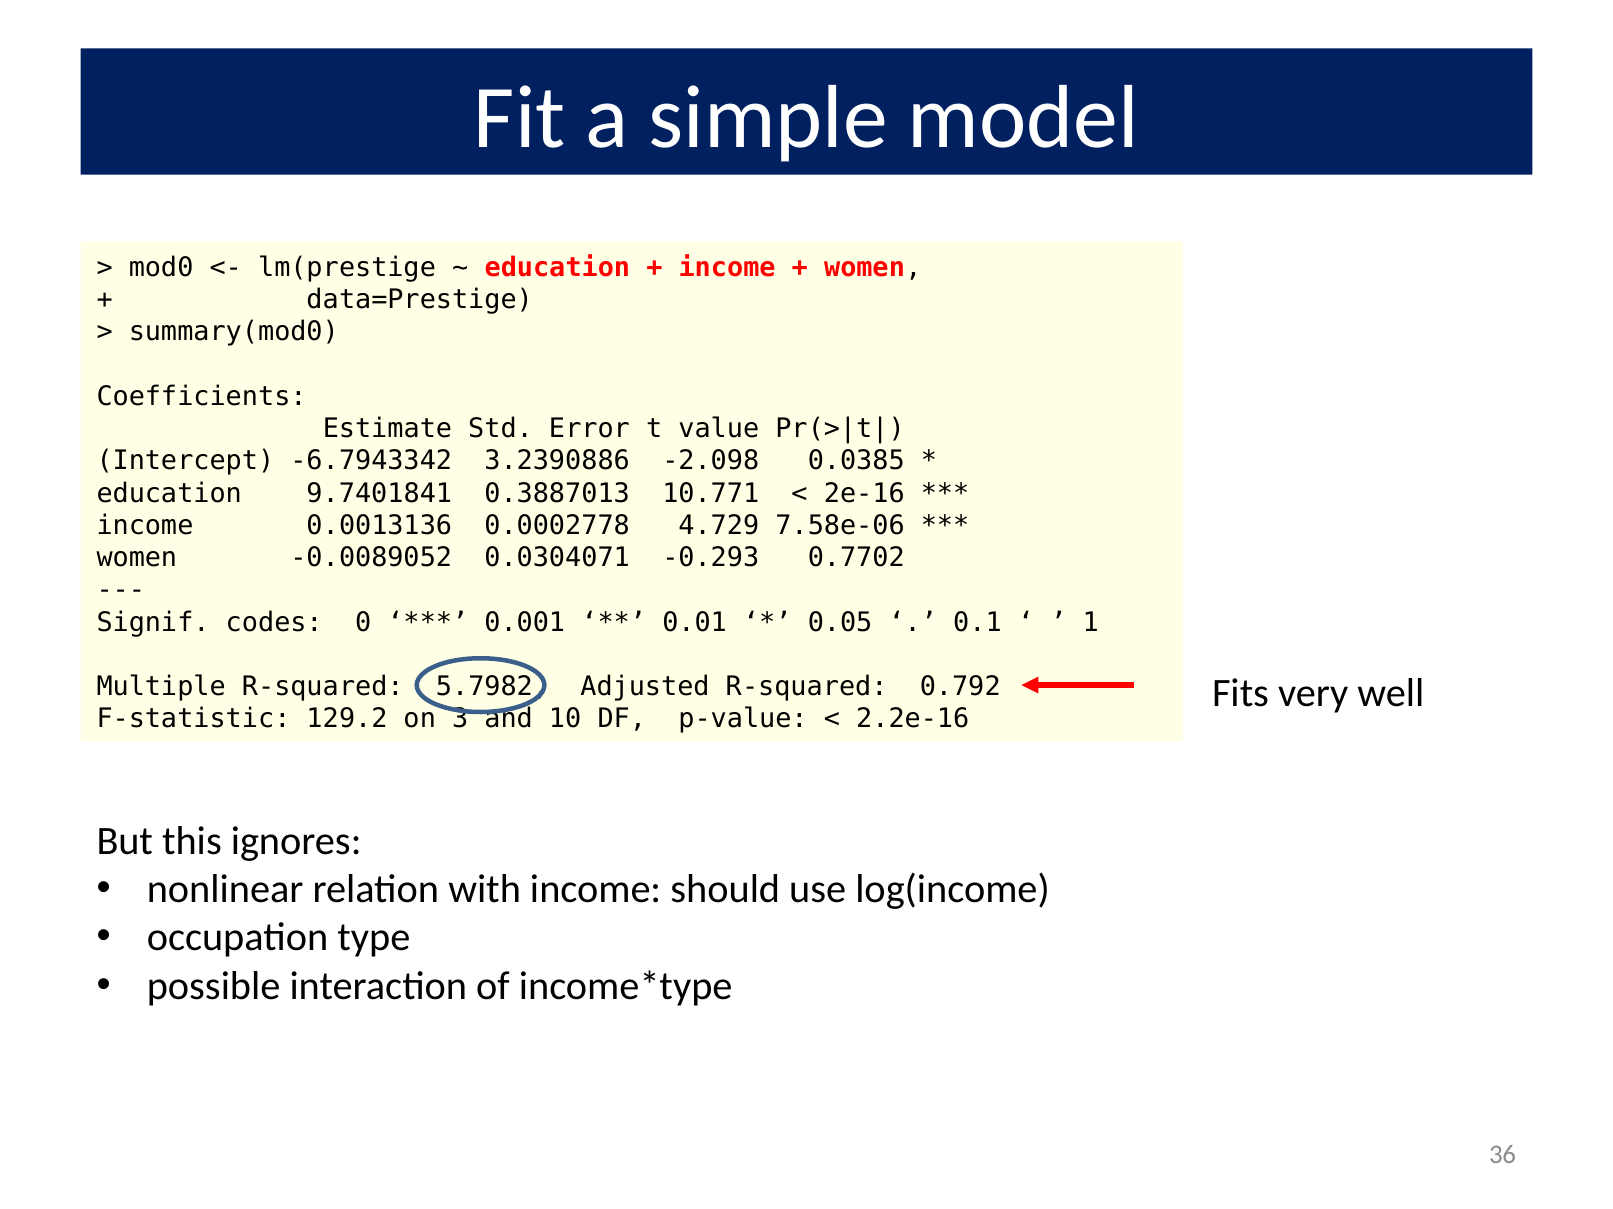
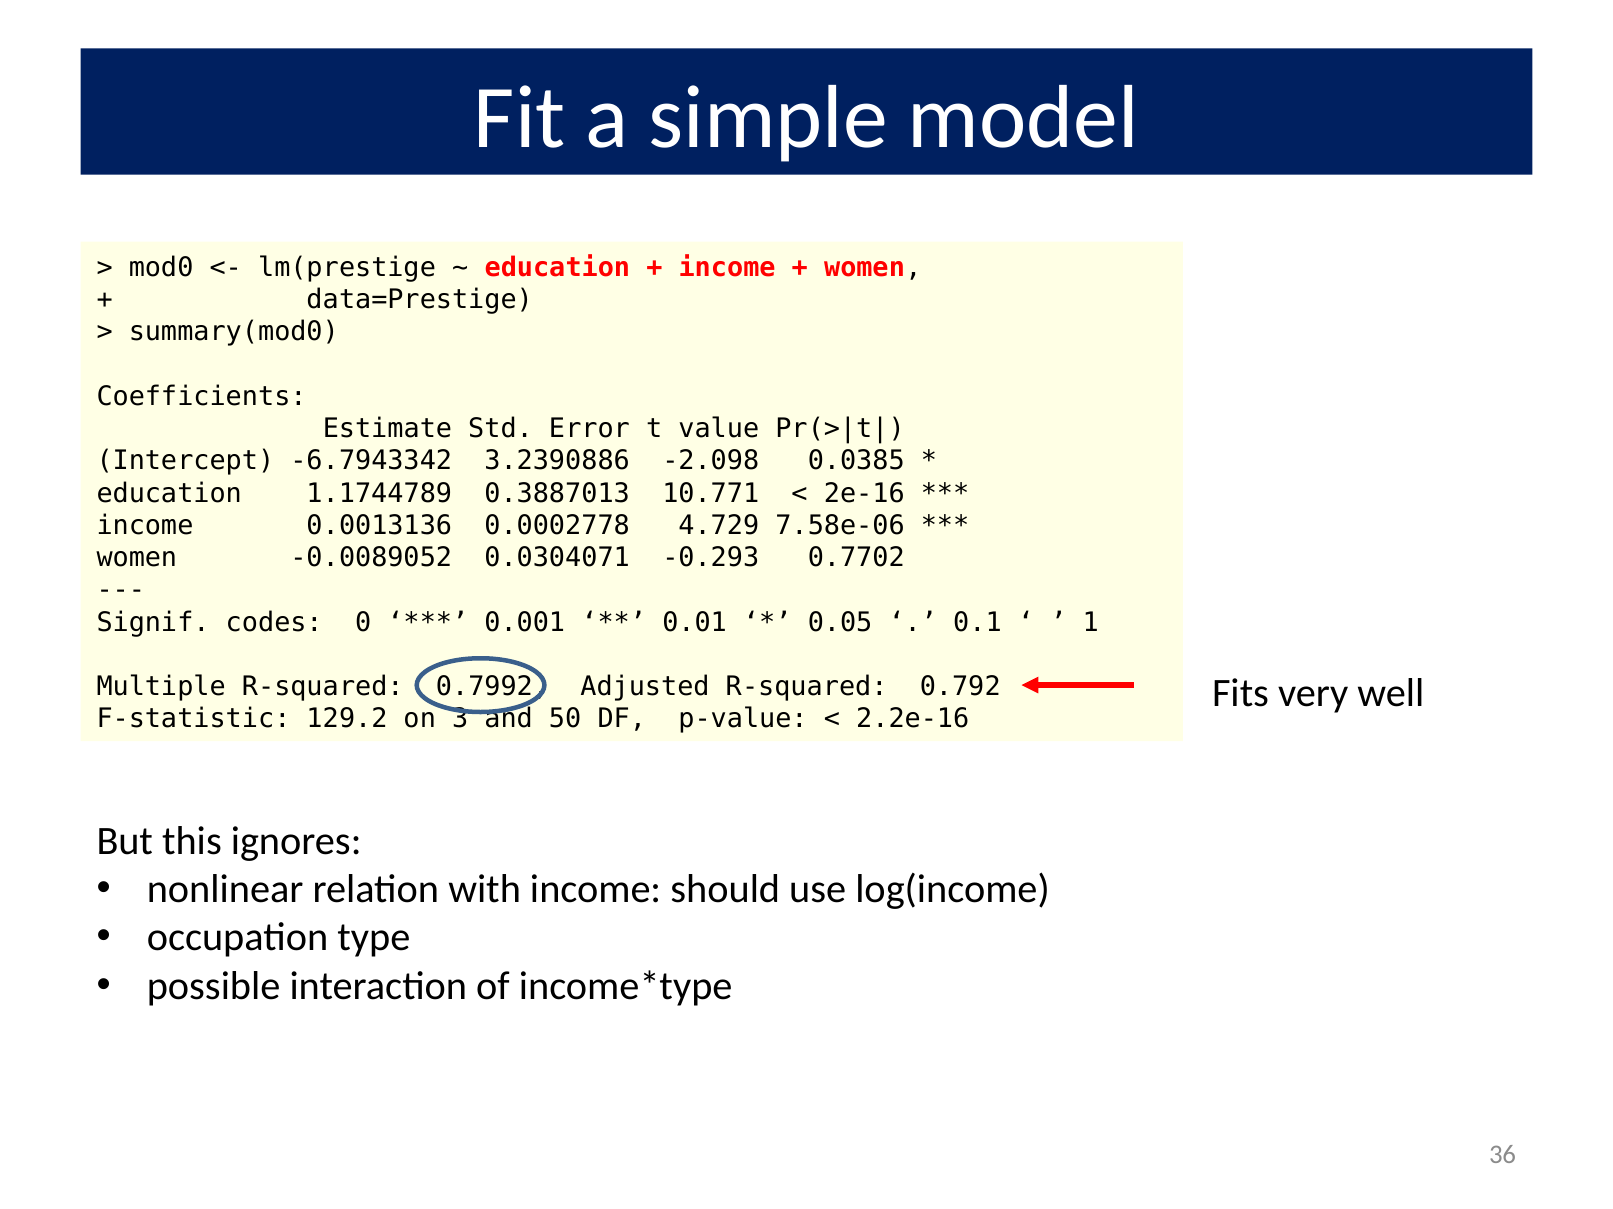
9.7401841: 9.7401841 -> 1.1744789
5.7982: 5.7982 -> 0.7992
10: 10 -> 50
